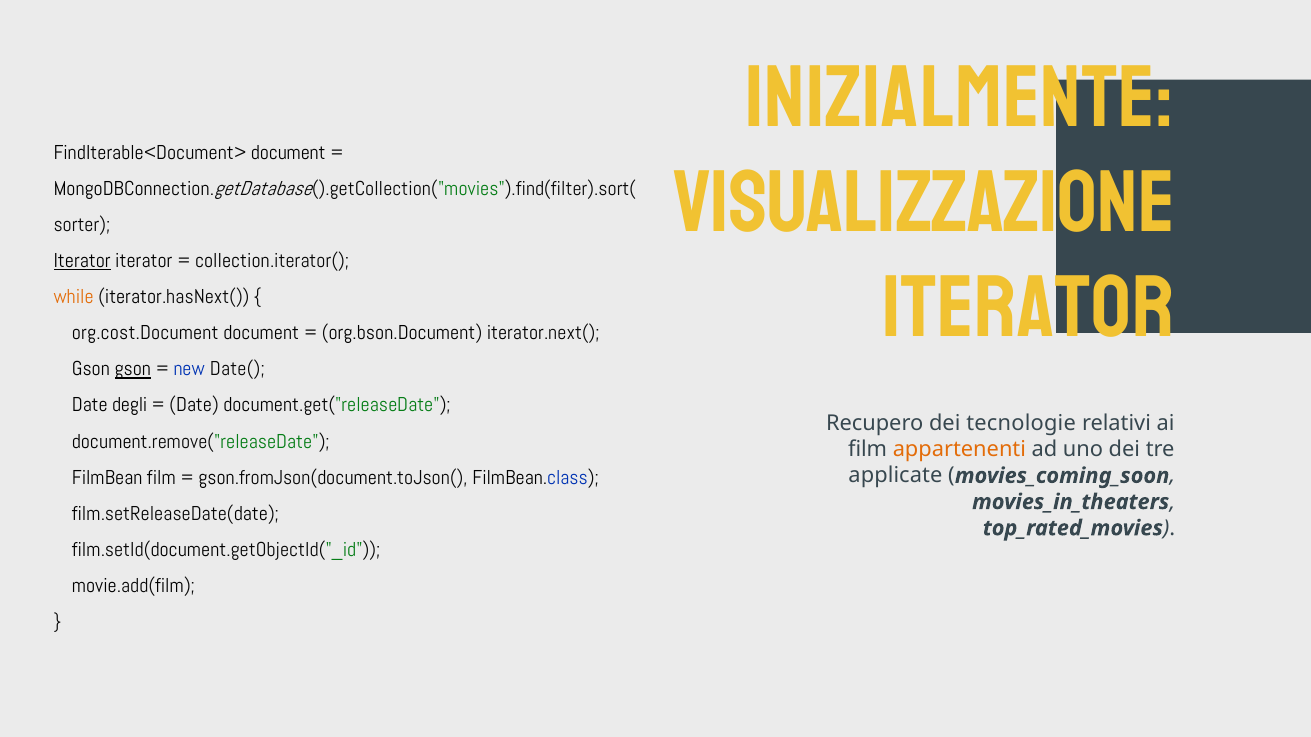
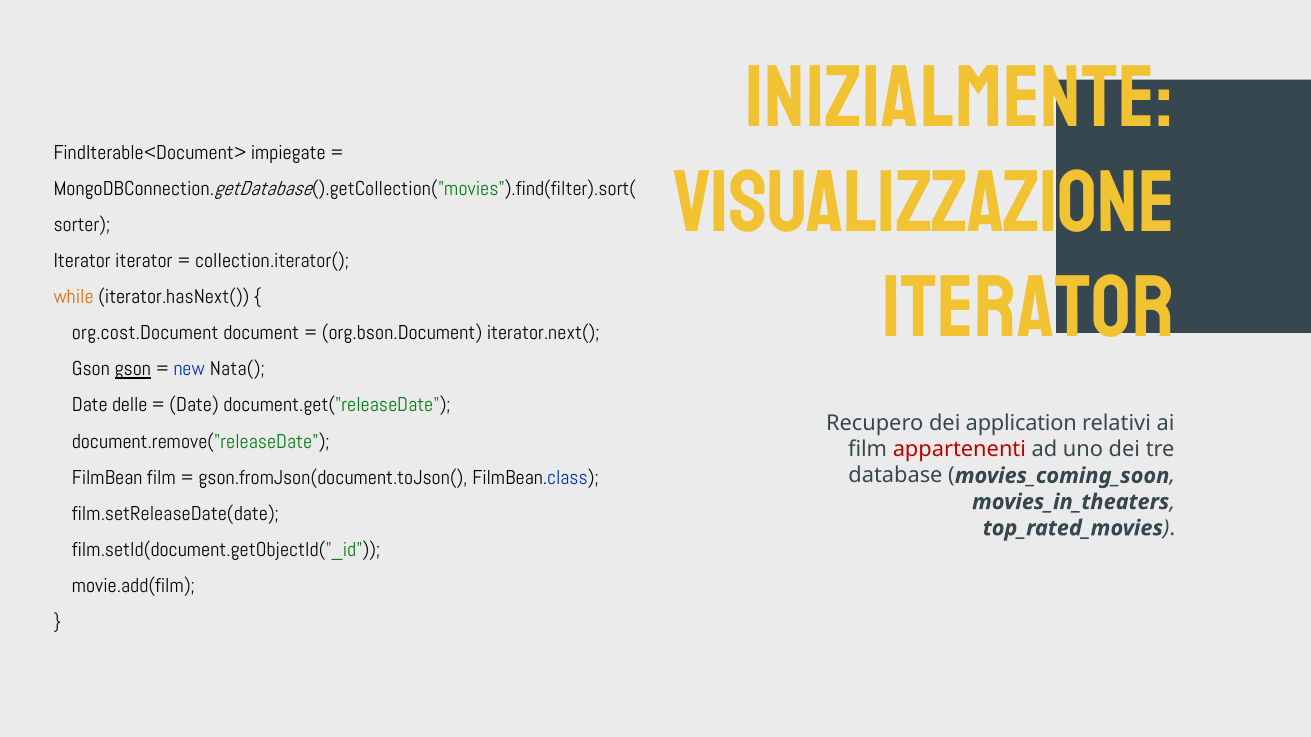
FindIterable<Document> document: document -> impiegate
Iterator at (82, 261) underline: present -> none
Date(: Date( -> Nata(
degli: degli -> delle
tecnologie: tecnologie -> application
appartenenti colour: orange -> red
applicate: applicate -> database
